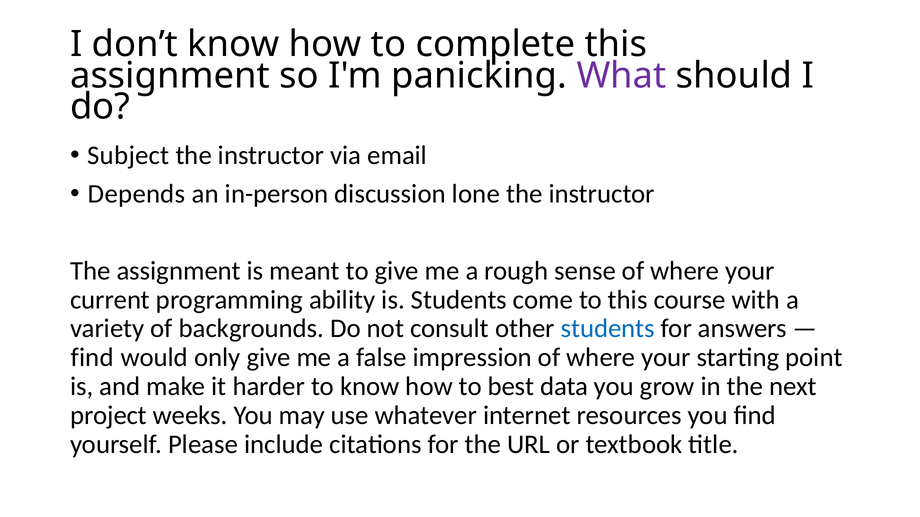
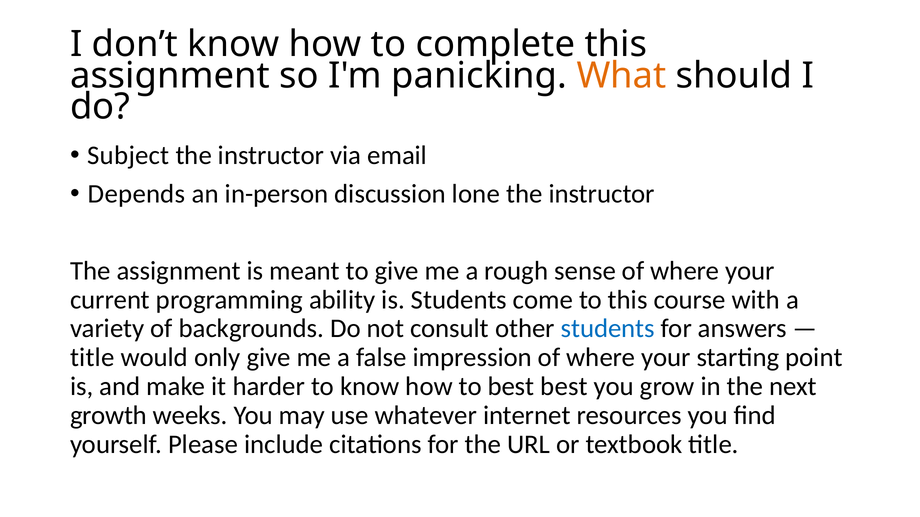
What colour: purple -> orange
find at (92, 358): find -> title
best data: data -> best
project: project -> growth
